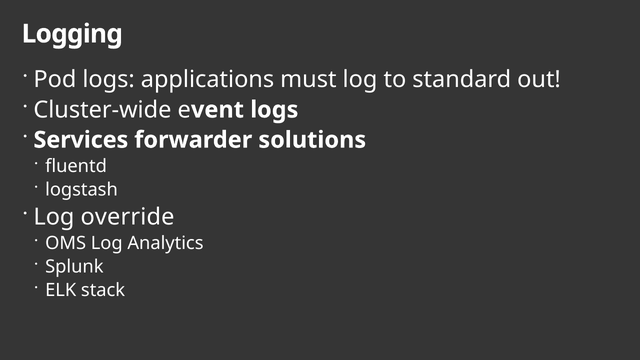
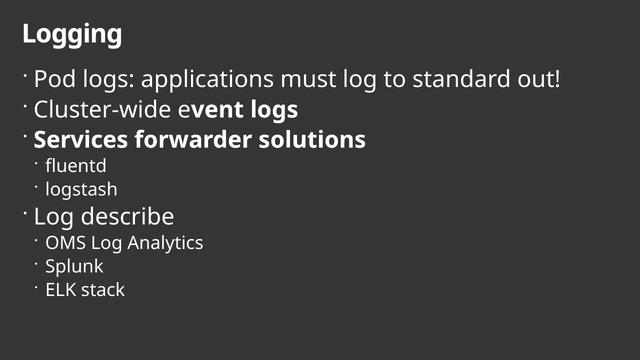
override: override -> describe
